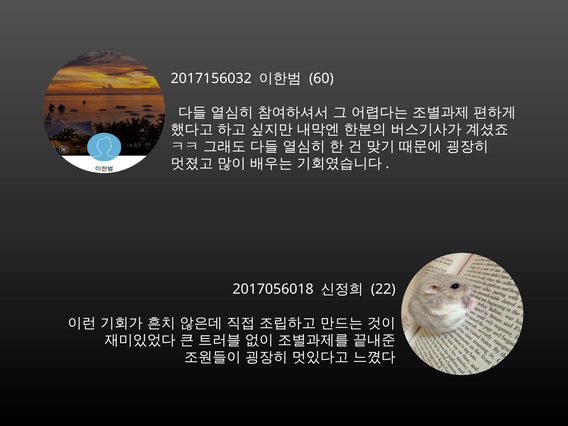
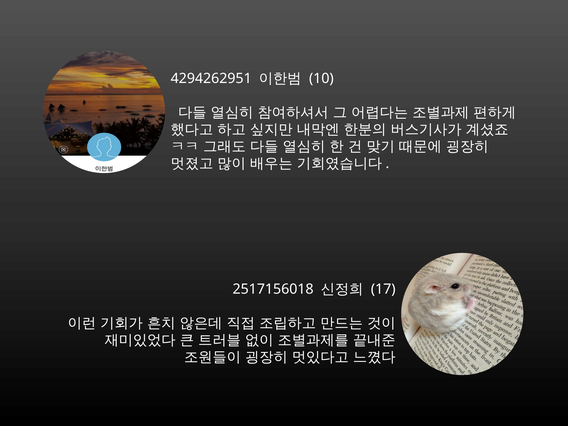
2017156032: 2017156032 -> 4294262951
60: 60 -> 10
2017056018: 2017056018 -> 2517156018
22: 22 -> 17
